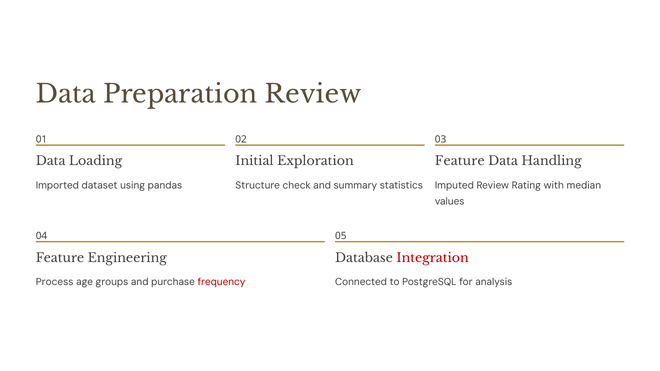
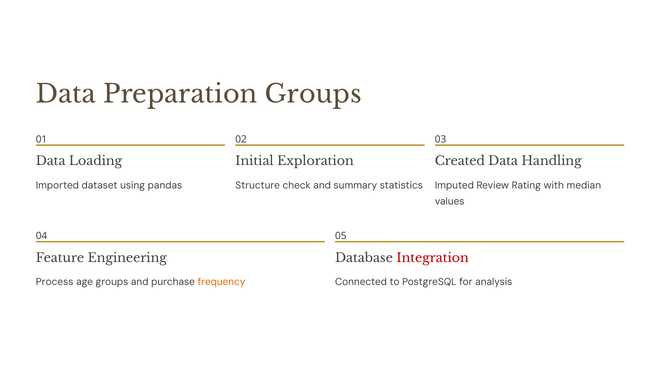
Preparation Review: Review -> Groups
Feature at (460, 161): Feature -> Created
frequency colour: red -> orange
